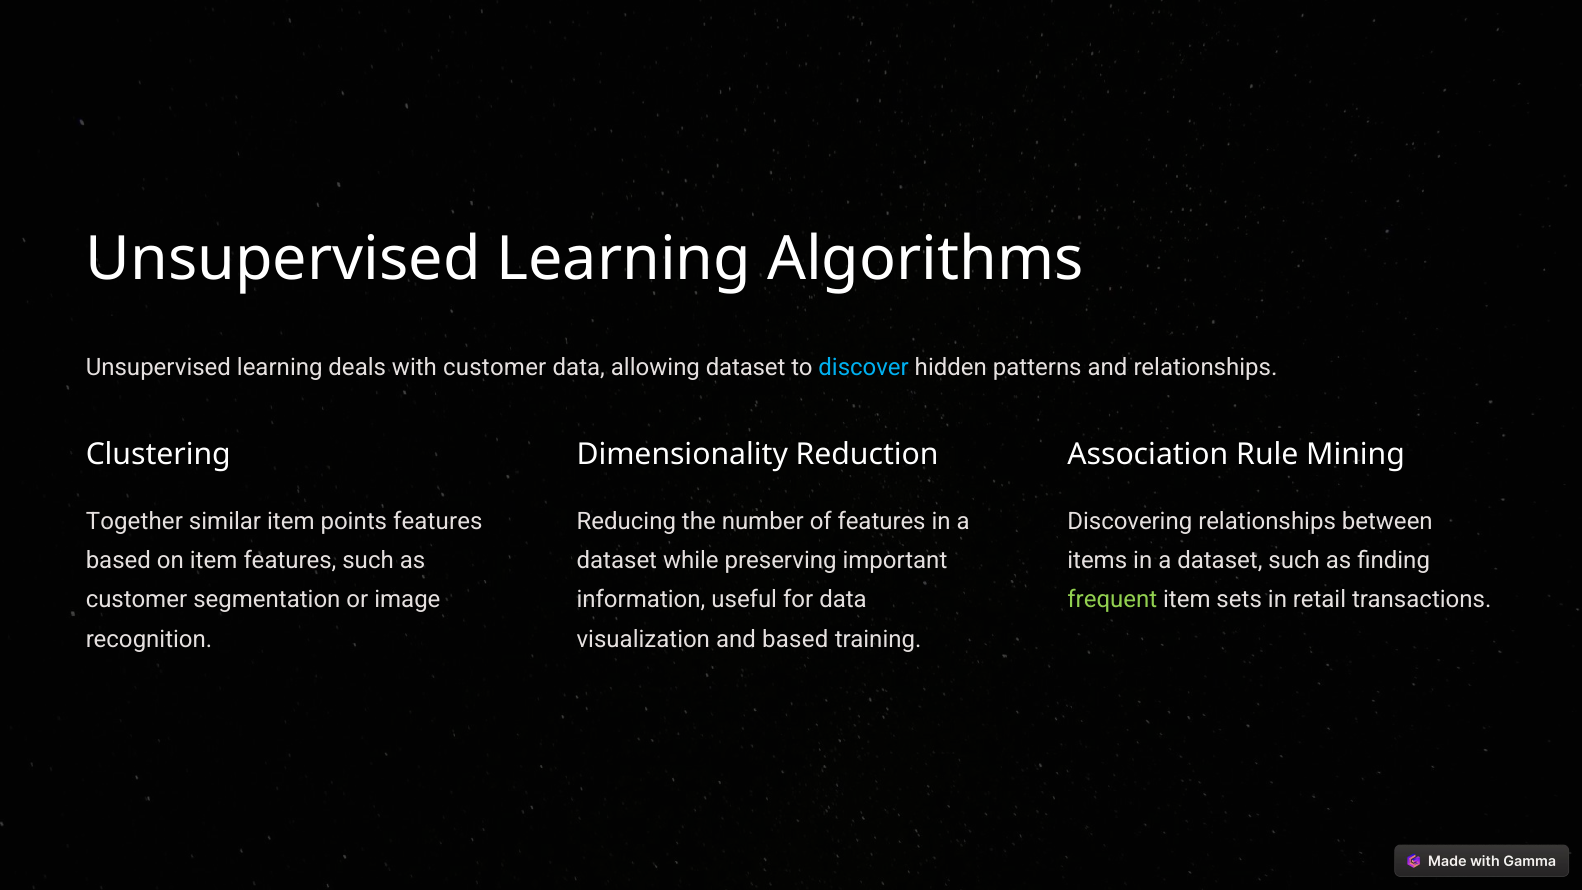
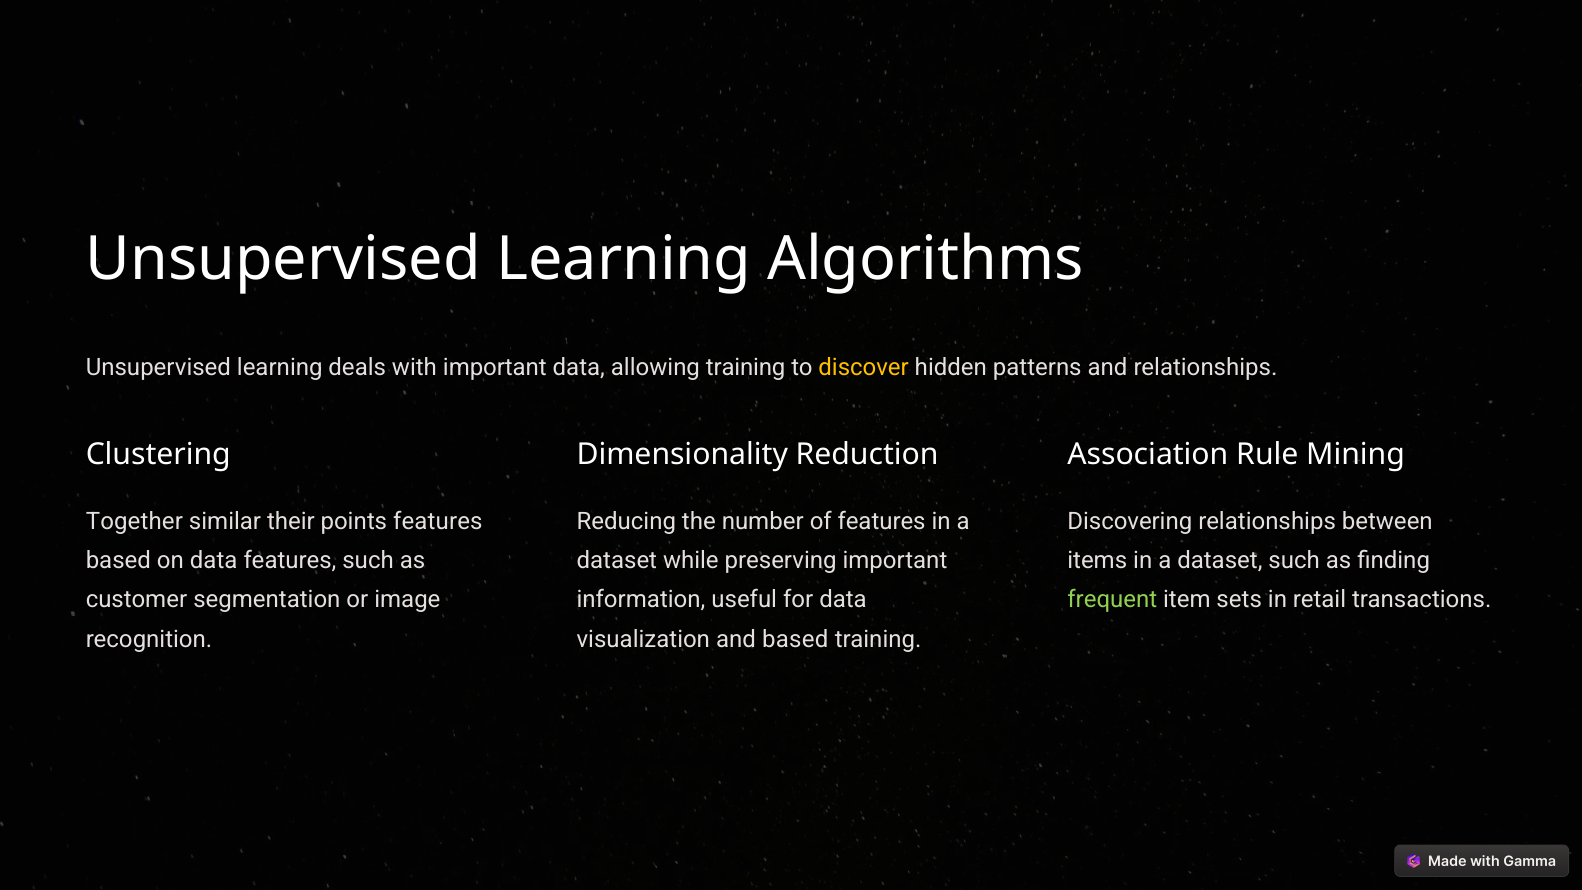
with customer: customer -> important
allowing dataset: dataset -> training
discover colour: light blue -> yellow
similar item: item -> their
on item: item -> data
